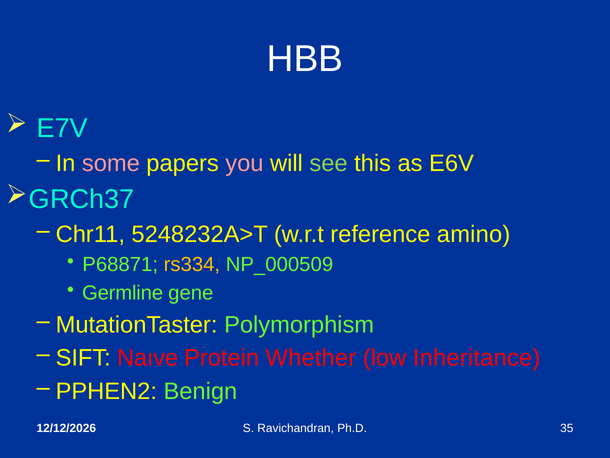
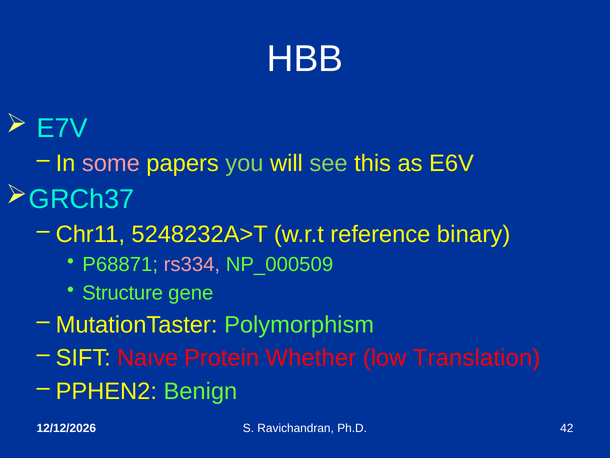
you colour: pink -> light green
amino: amino -> binary
rs334 colour: yellow -> pink
Germline: Germline -> Structure
Inheritance: Inheritance -> Translation
35: 35 -> 42
